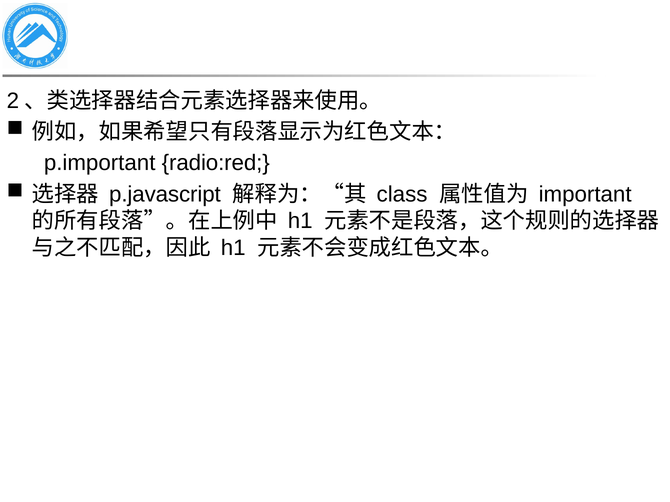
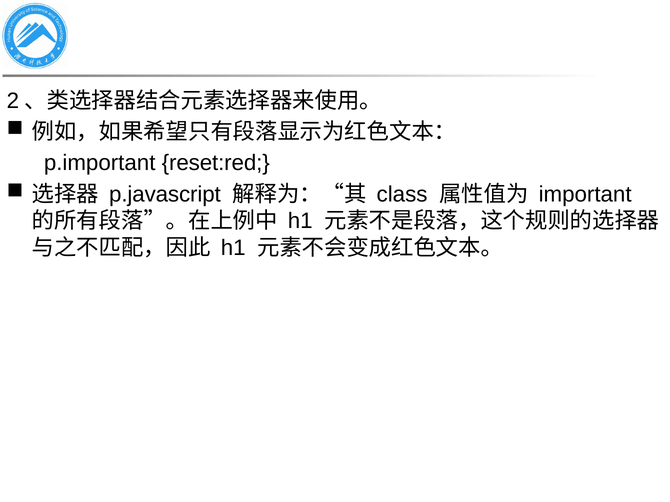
radio:red: radio:red -> reset:red
